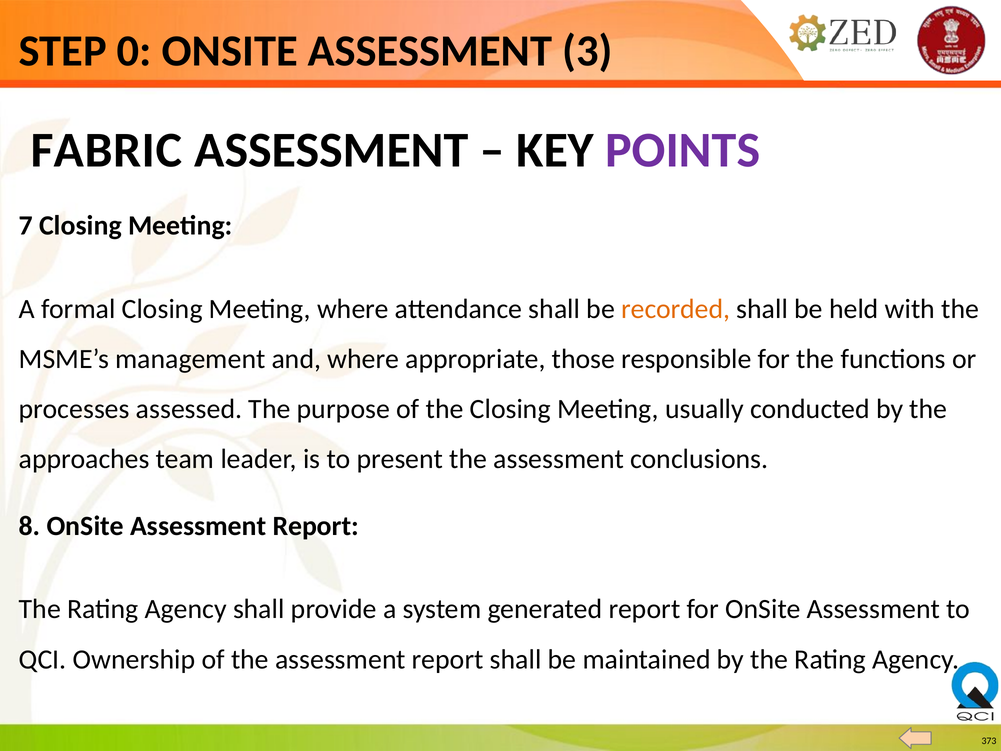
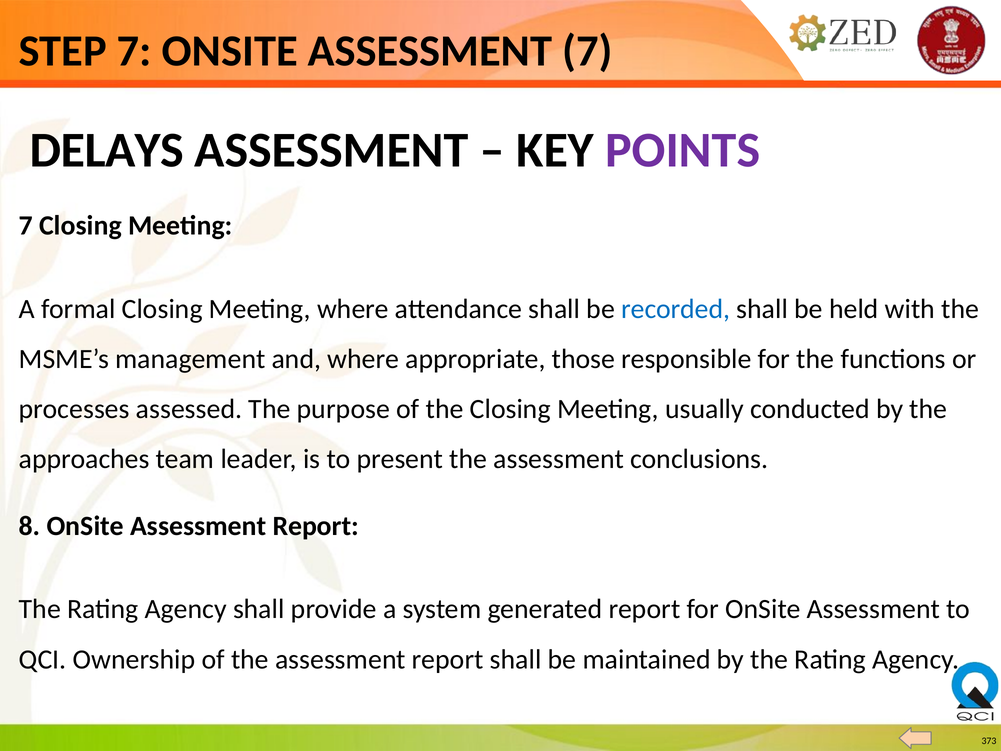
STEP 0: 0 -> 7
ASSESSMENT 3: 3 -> 7
FABRIC: FABRIC -> DELAYS
recorded colour: orange -> blue
